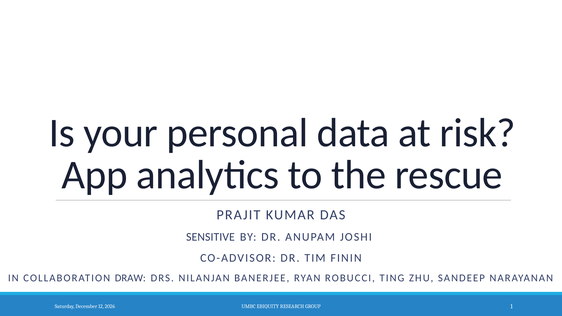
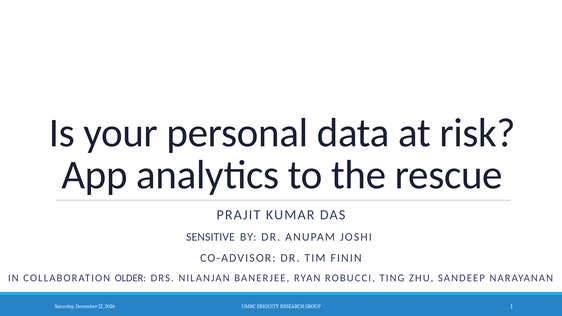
DRAW: DRAW -> OLDER
